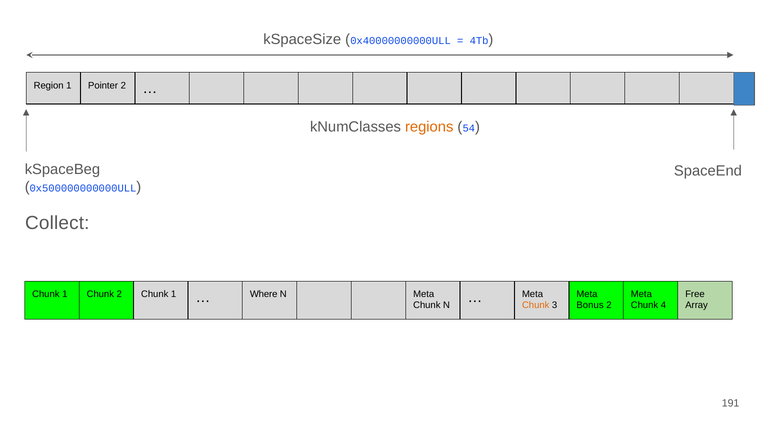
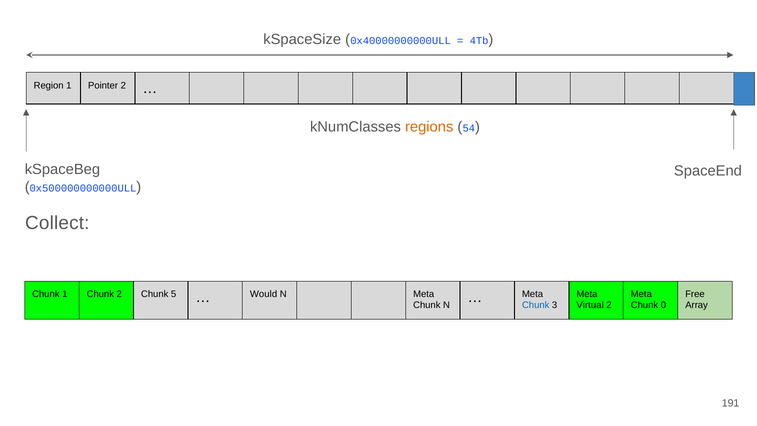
2 Chunk 1: 1 -> 5
Where: Where -> Would
Chunk at (536, 305) colour: orange -> blue
Bonus: Bonus -> Virtual
4: 4 -> 0
